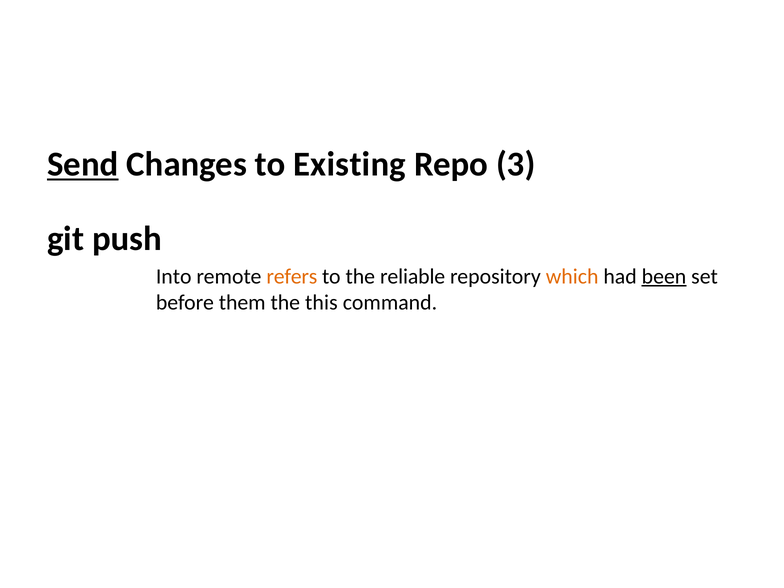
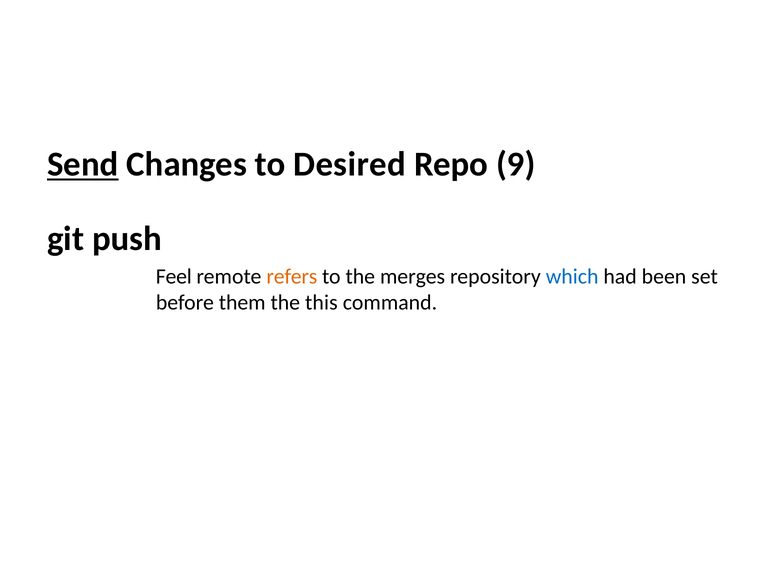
Existing: Existing -> Desired
3: 3 -> 9
Into: Into -> Feel
reliable: reliable -> merges
which colour: orange -> blue
been underline: present -> none
